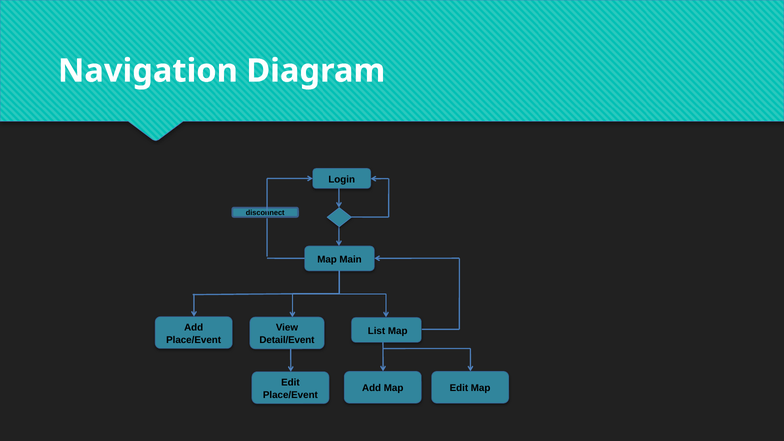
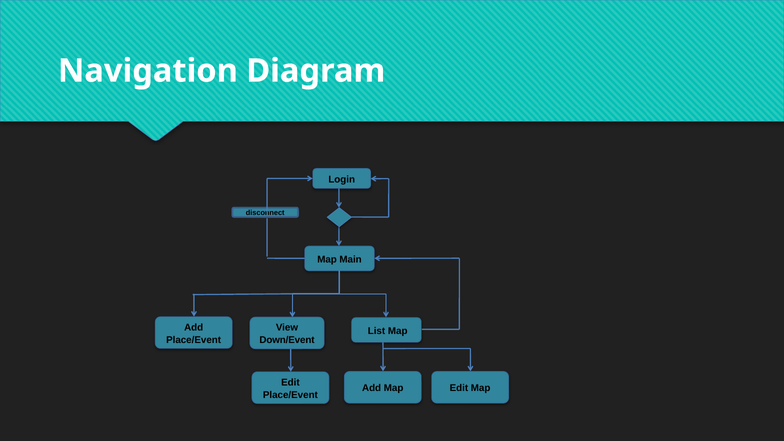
Detail/Event: Detail/Event -> Down/Event
